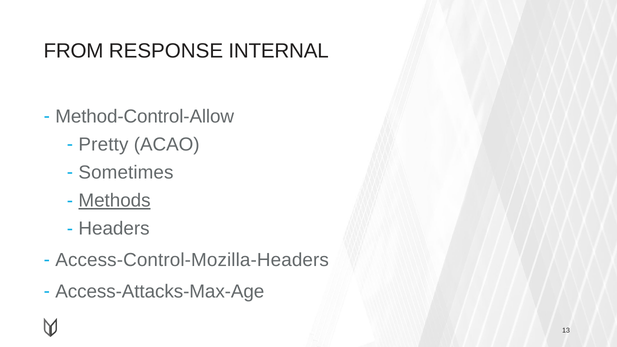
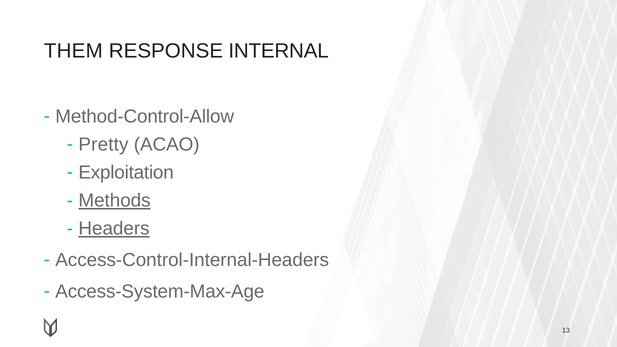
FROM: FROM -> THEM
Sometimes: Sometimes -> Exploitation
Headers underline: none -> present
Access-Control-Mozilla-Headers: Access-Control-Mozilla-Headers -> Access-Control-Internal-Headers
Access-Attacks-Max-Age: Access-Attacks-Max-Age -> Access-System-Max-Age
